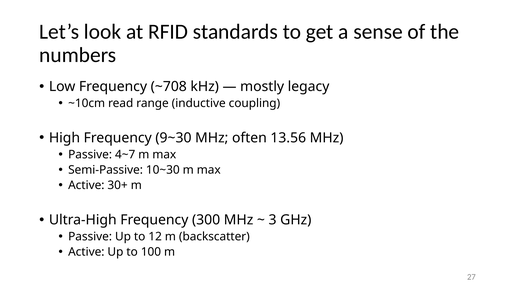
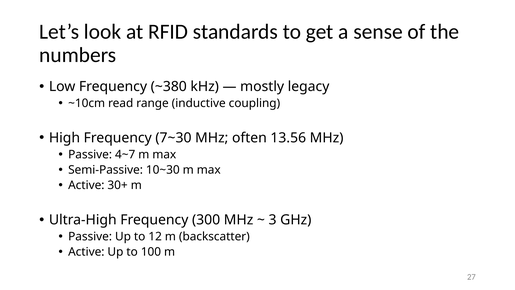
~708: ~708 -> ~380
9~30: 9~30 -> 7~30
